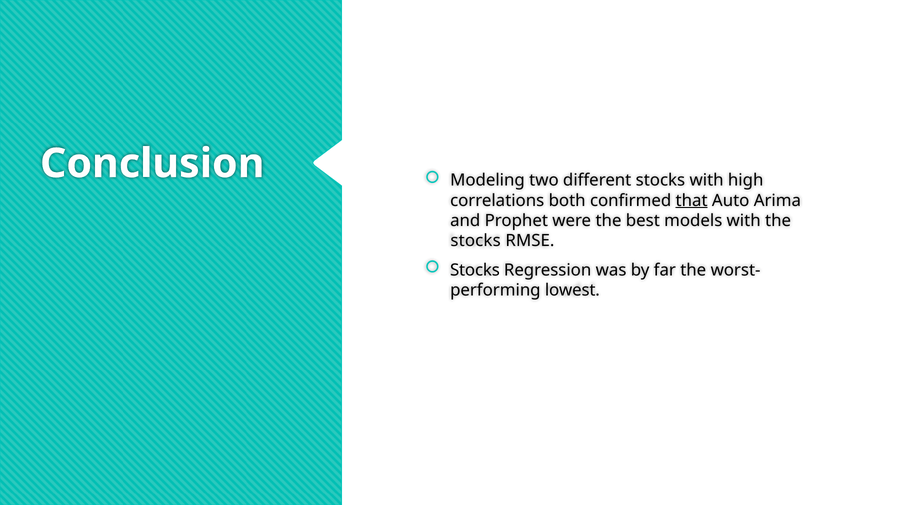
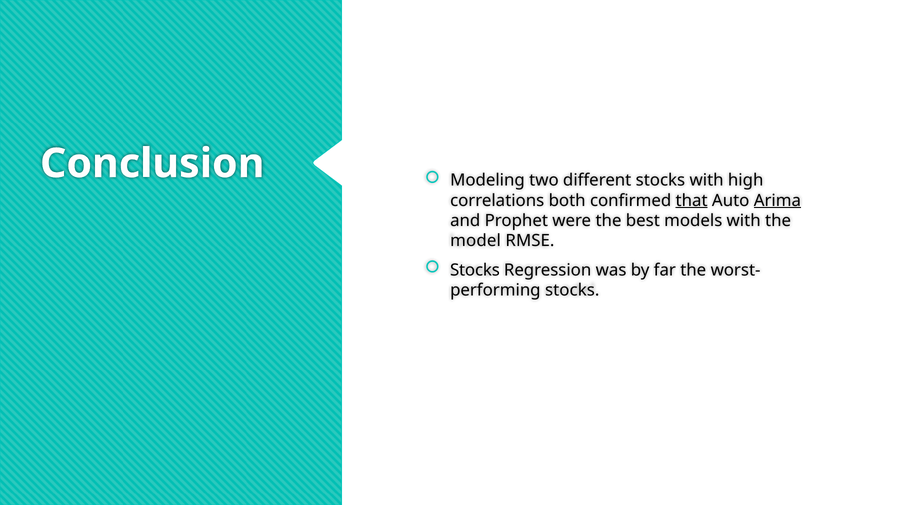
Arima underline: none -> present
stocks at (476, 241): stocks -> model
lowest at (572, 290): lowest -> stocks
